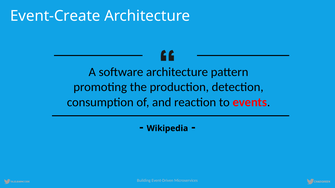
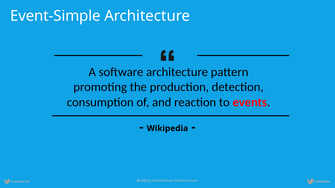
Event-Create: Event-Create -> Event-Simple
